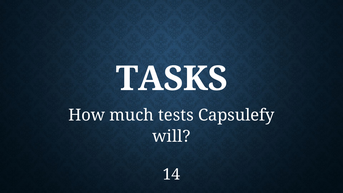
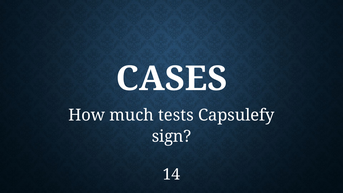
TASKS: TASKS -> CASES
will: will -> sign
